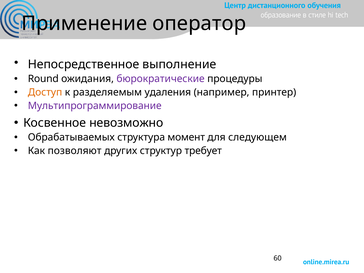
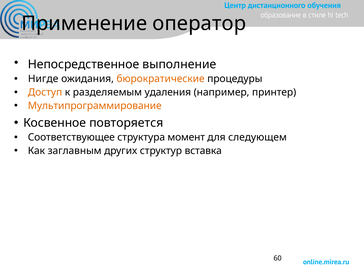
Round: Round -> Нигде
бюрократические colour: purple -> orange
Мультипрограммирование colour: purple -> orange
невозможно: невозможно -> повторяется
Обрабатываемых: Обрабатываемых -> Соответствующее
позволяют: позволяют -> заглавным
требует: требует -> вставка
